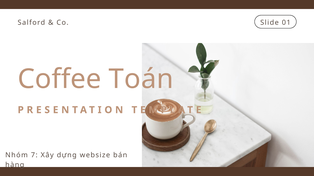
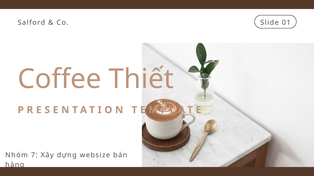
Toán: Toán -> Thiết
